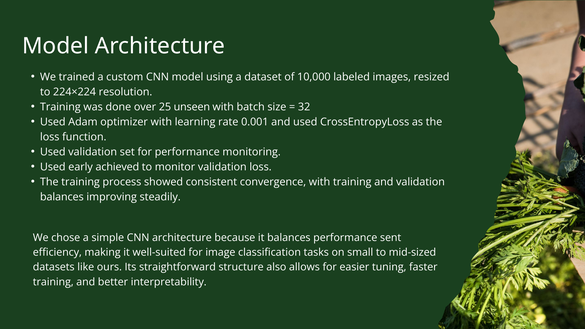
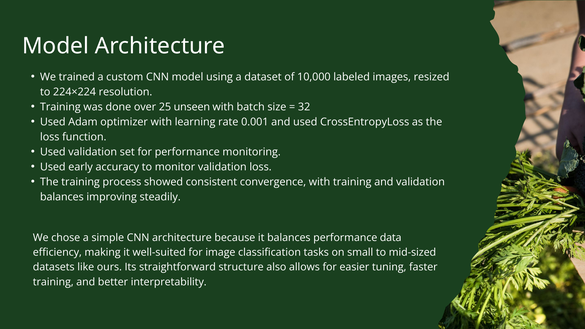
achieved: achieved -> accuracy
sent: sent -> data
